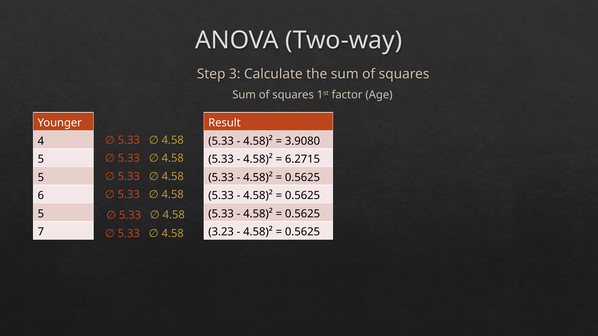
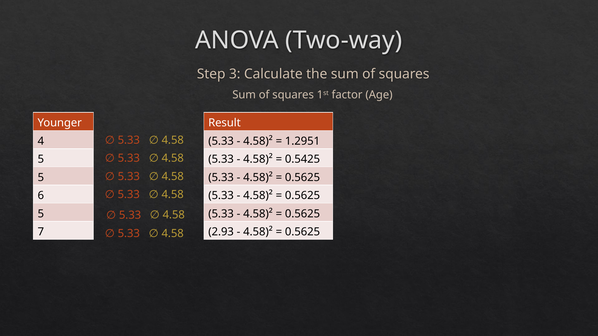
3.9080: 3.9080 -> 1.2951
6.2715: 6.2715 -> 0.5425
3.23: 3.23 -> 2.93
